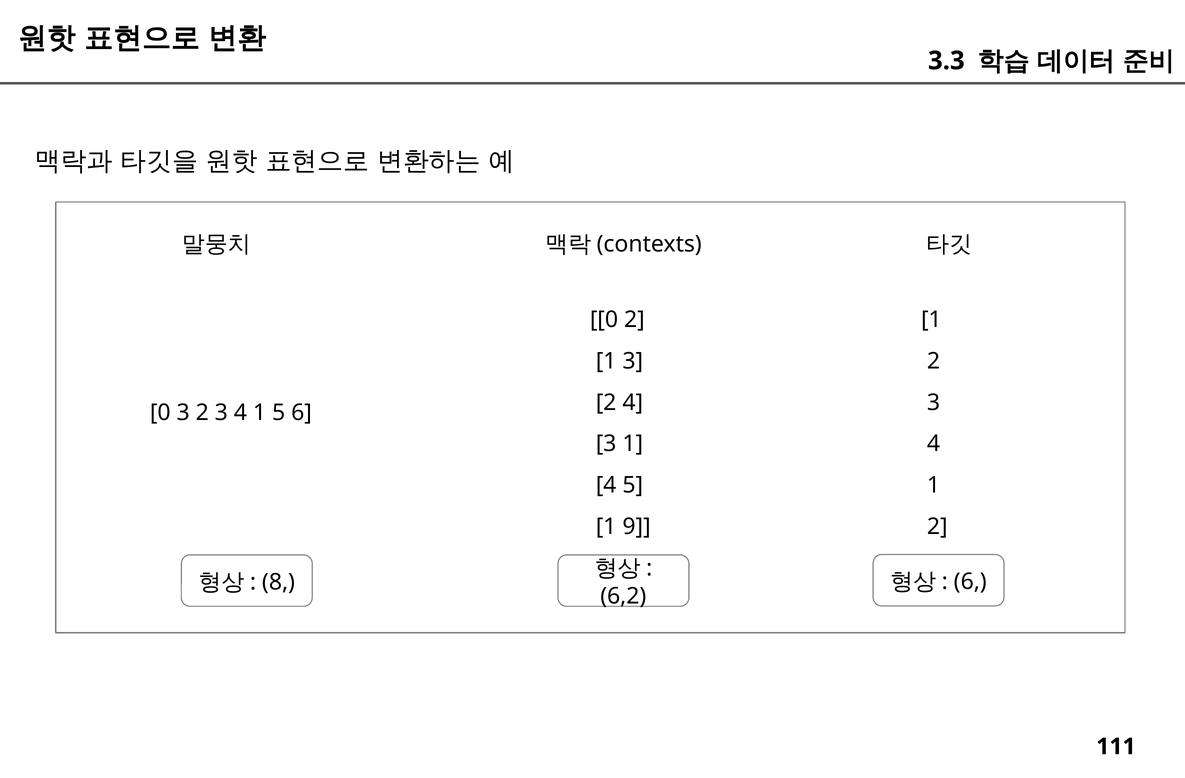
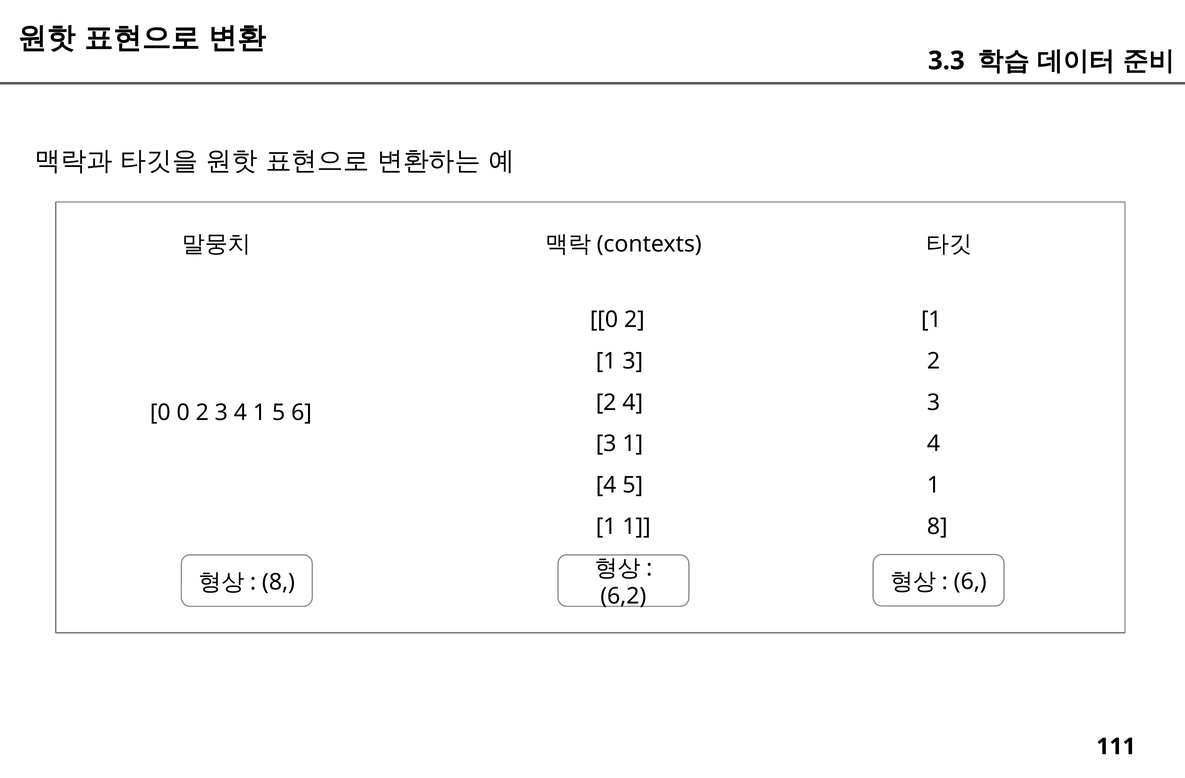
0 3: 3 -> 0
9 at (637, 527): 9 -> 1
2 at (937, 527): 2 -> 8
